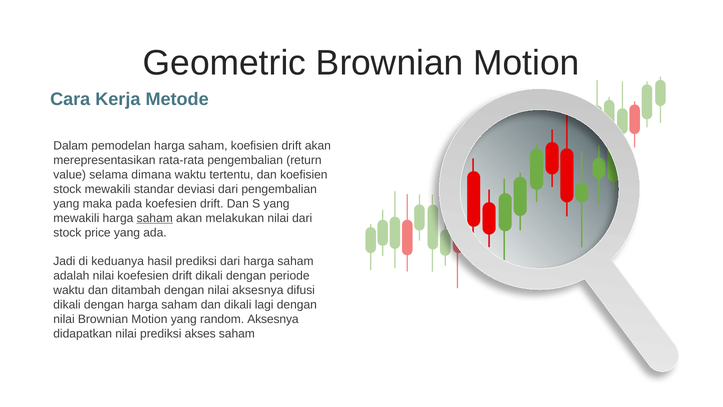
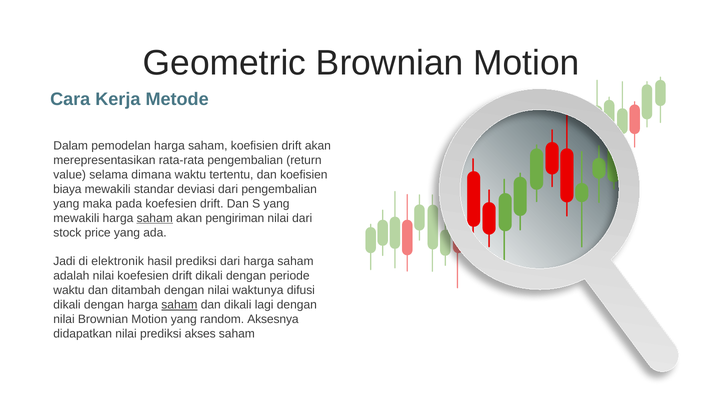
stock at (67, 189): stock -> biaya
melakukan: melakukan -> pengiriman
keduanya: keduanya -> elektronik
nilai aksesnya: aksesnya -> waktunya
saham at (179, 305) underline: none -> present
